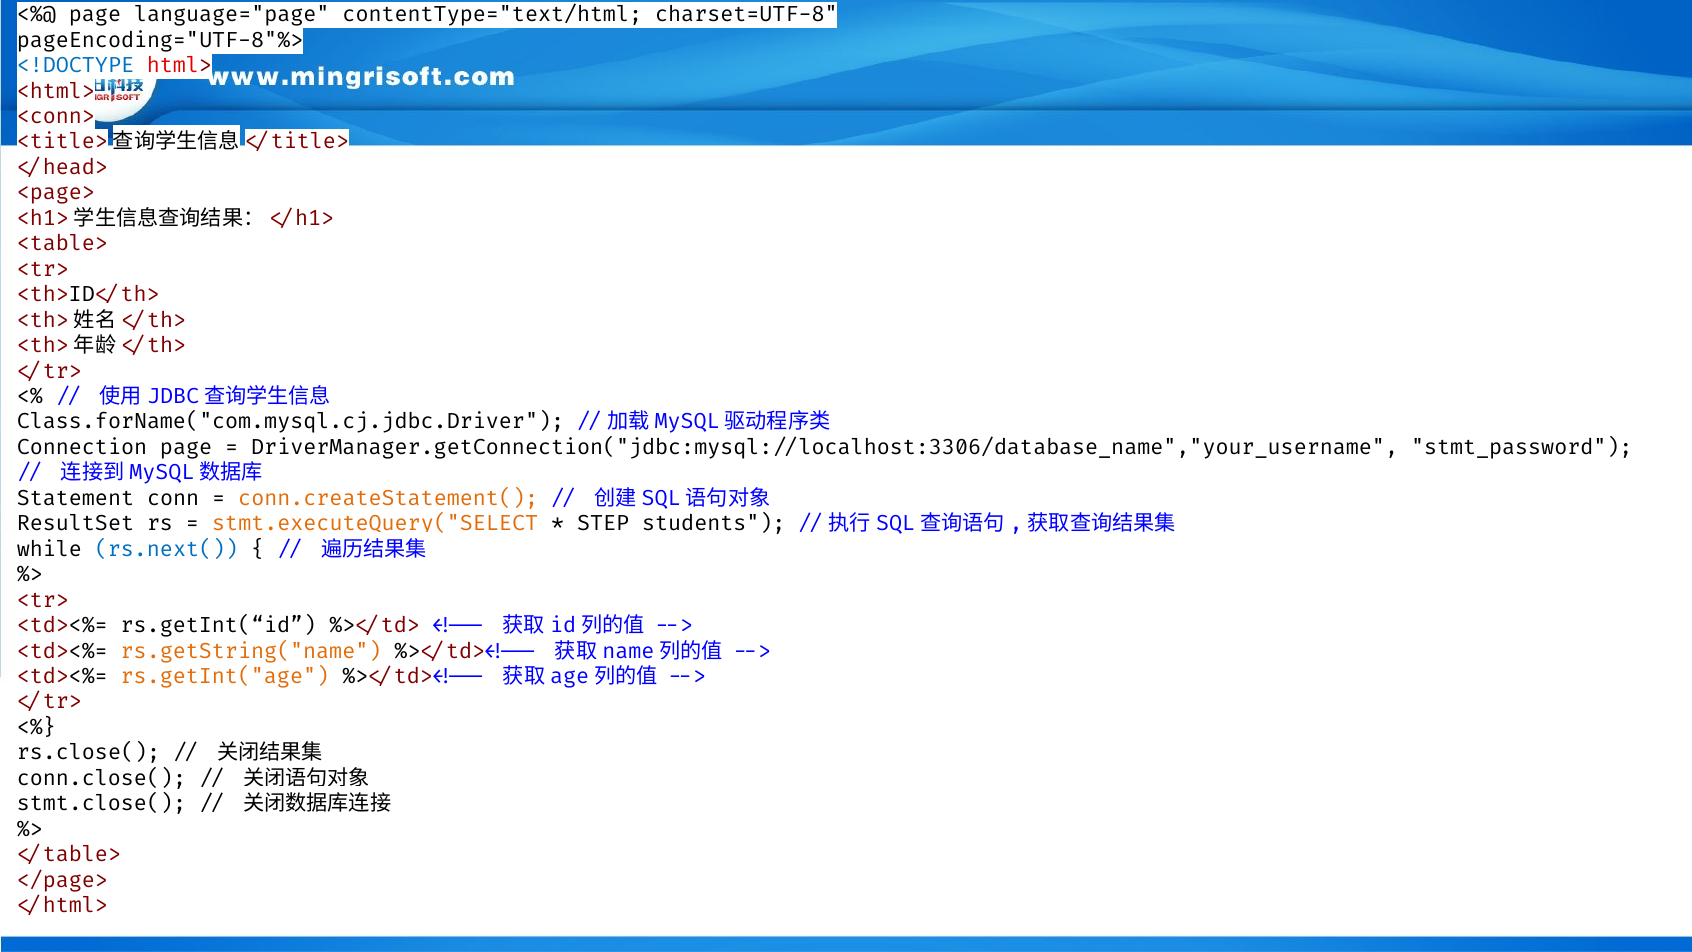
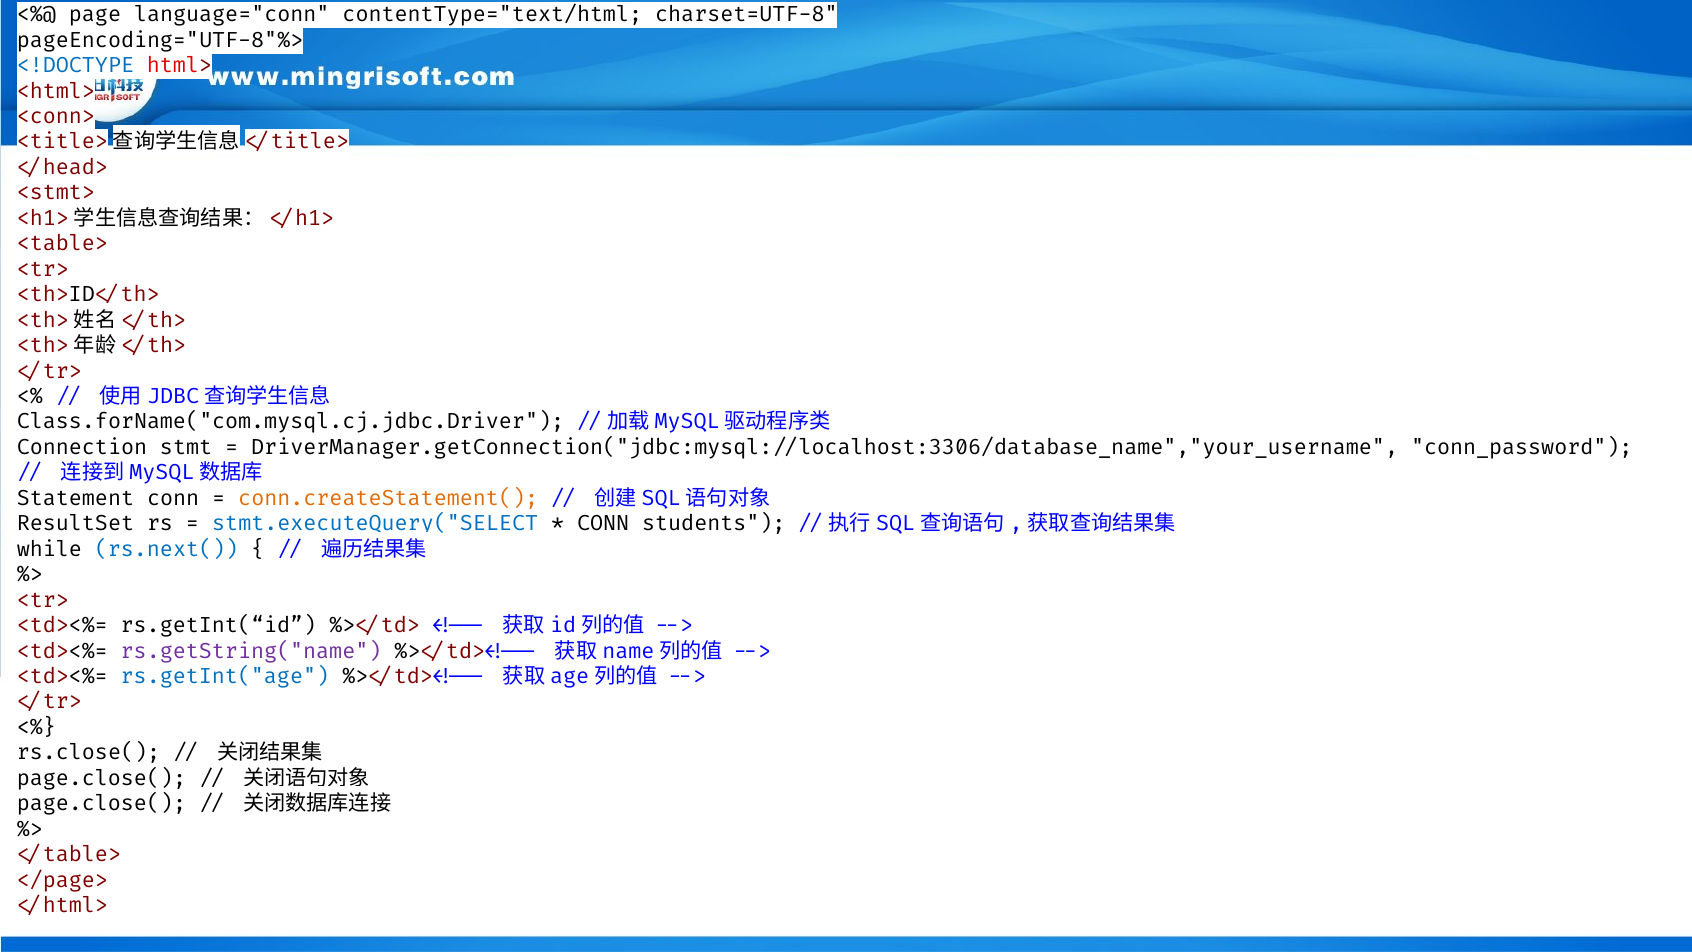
language="page: language="page -> language="conn
<page>: <page> -> <stmt>
page at (186, 447): page -> stmt
stmt_password: stmt_password -> conn_password
stmt.executeQuery("SELECT colour: orange -> blue
STEP at (603, 524): STEP -> CONN
rs.getString("name colour: orange -> purple
rs.getInt("age colour: orange -> blue
conn.close( at (101, 778): conn.close( -> page.close(
stmt.close( at (101, 804): stmt.close( -> page.close(
